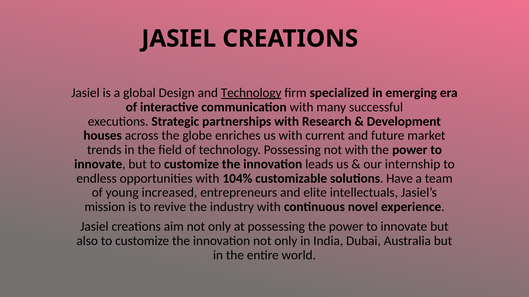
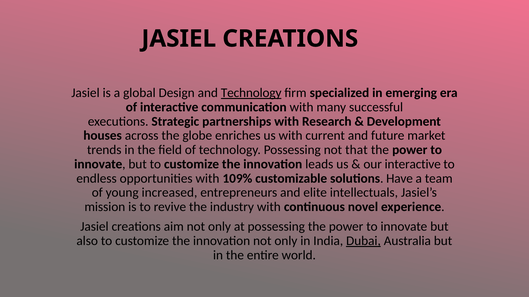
not with: with -> that
our internship: internship -> interactive
104%: 104% -> 109%
Dubai underline: none -> present
